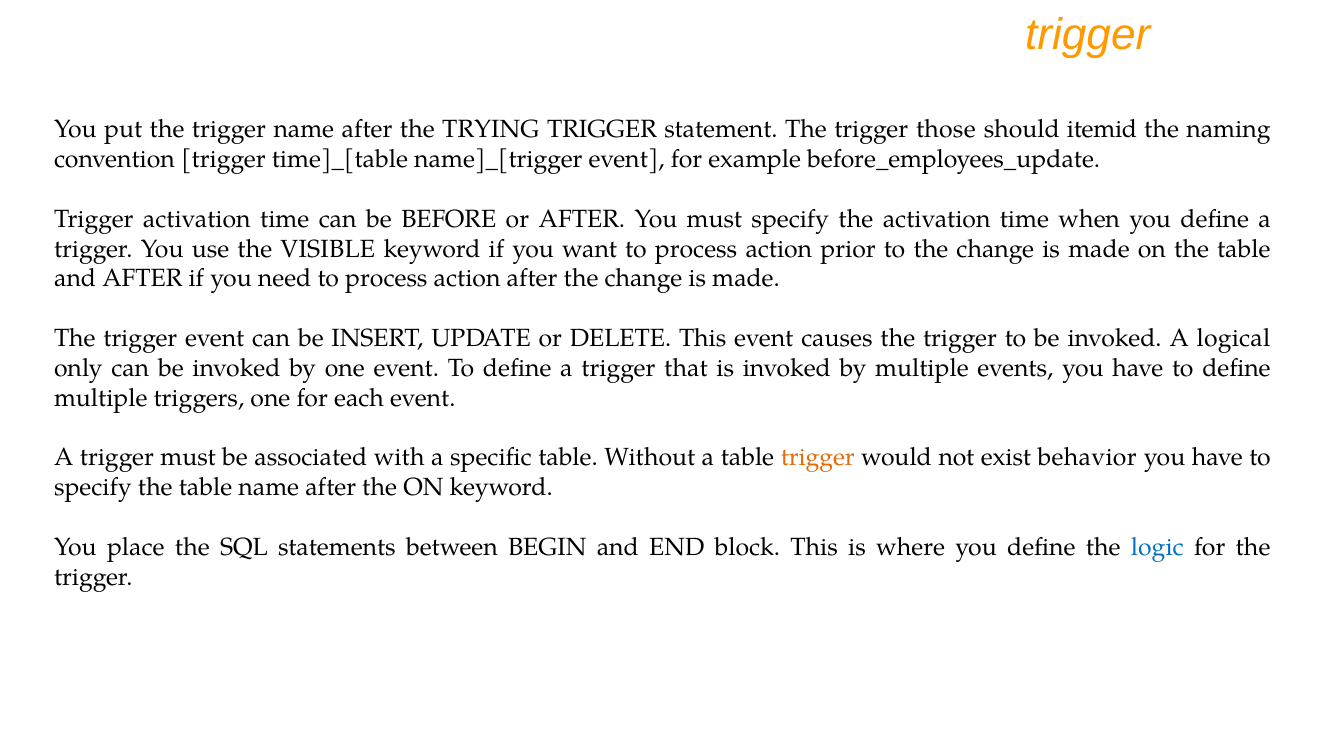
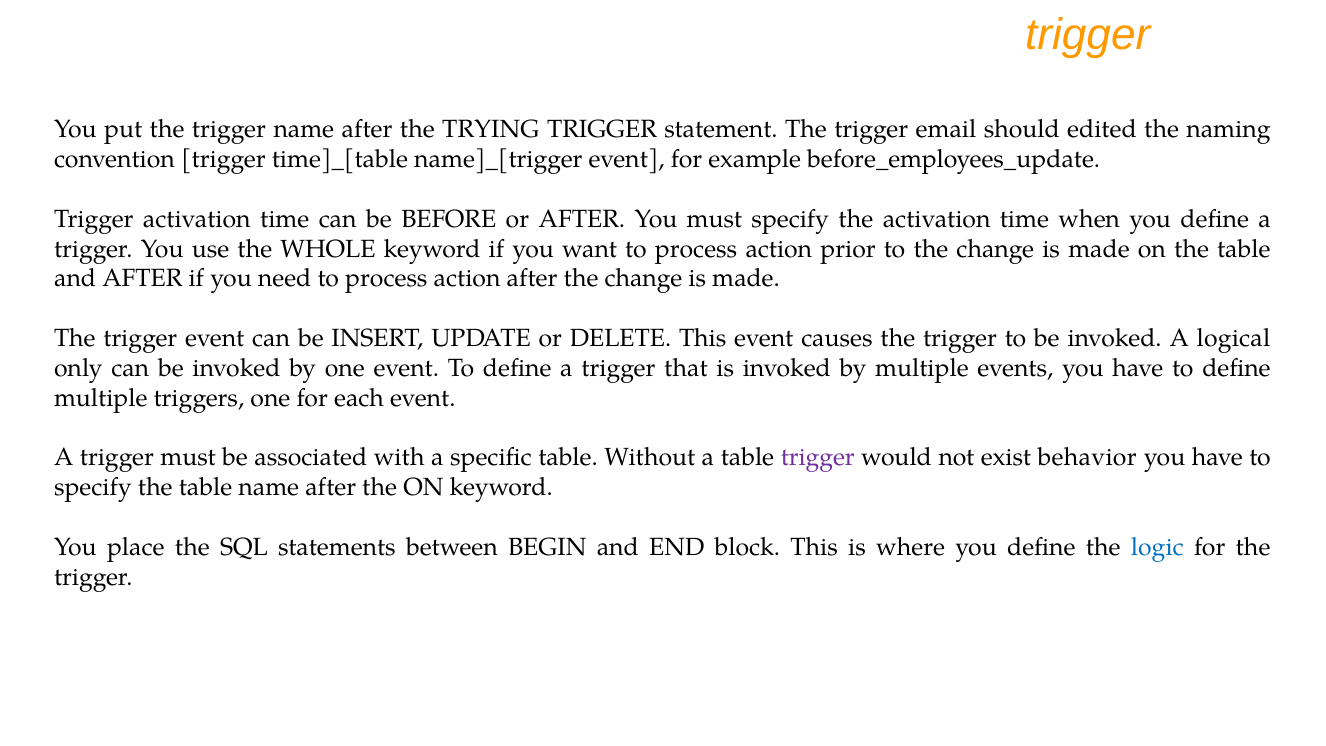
those: those -> email
itemid: itemid -> edited
VISIBLE: VISIBLE -> WHOLE
trigger at (818, 458) colour: orange -> purple
